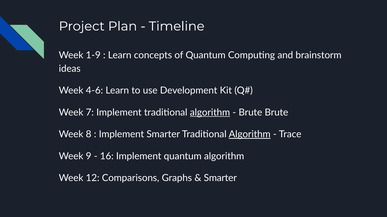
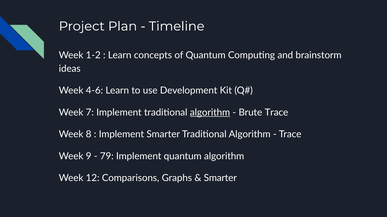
1-9: 1-9 -> 1-2
Brute Brute: Brute -> Trace
Algorithm at (250, 135) underline: present -> none
16: 16 -> 79
